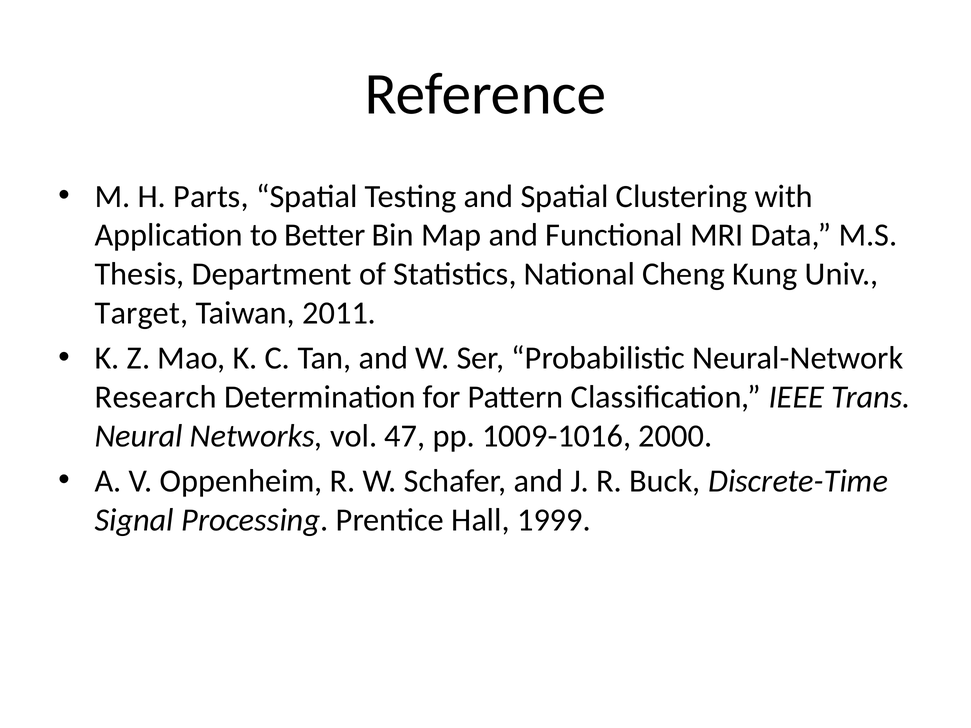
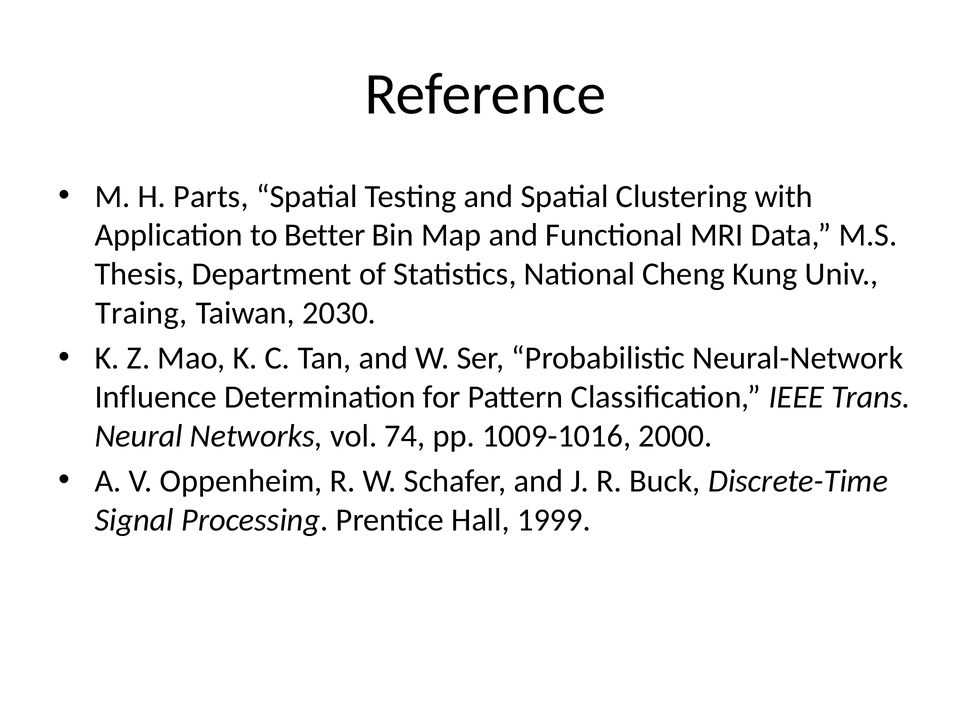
Target: Target -> Traing
2011: 2011 -> 2030
Research: Research -> Influence
47: 47 -> 74
